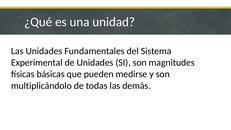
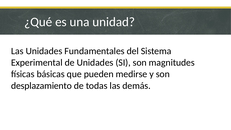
multiplicándolo: multiplicándolo -> desplazamiento
